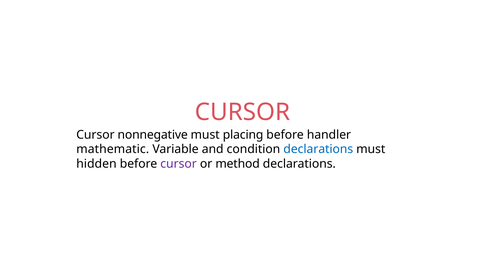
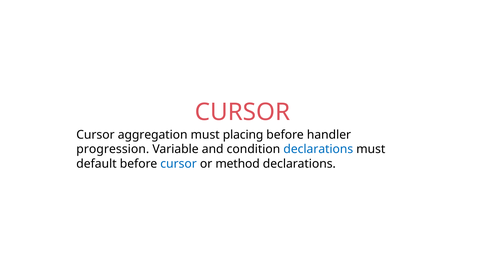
nonnegative: nonnegative -> aggregation
mathematic: mathematic -> progression
hidden: hidden -> default
cursor at (179, 164) colour: purple -> blue
